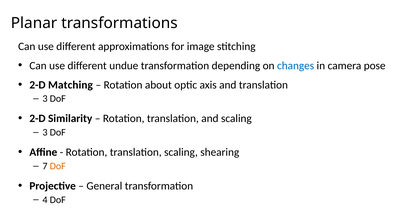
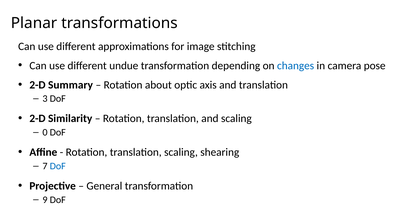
Matching: Matching -> Summary
3 at (45, 133): 3 -> 0
DoF at (58, 166) colour: orange -> blue
4: 4 -> 9
